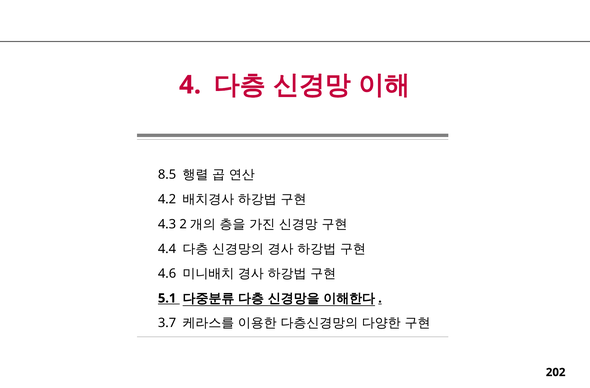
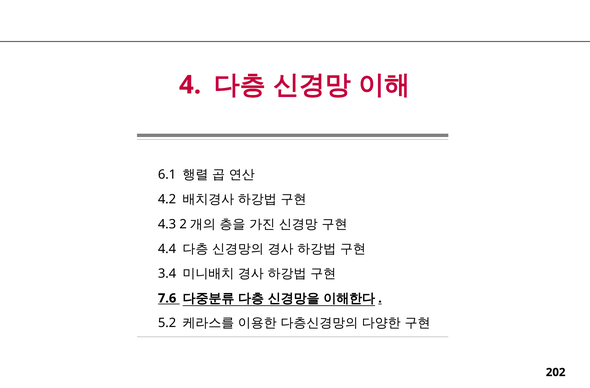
8.5: 8.5 -> 6.1
4.6: 4.6 -> 3.4
5.1: 5.1 -> 7.6
3.7: 3.7 -> 5.2
